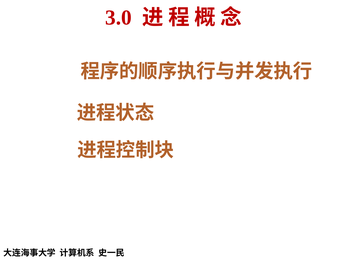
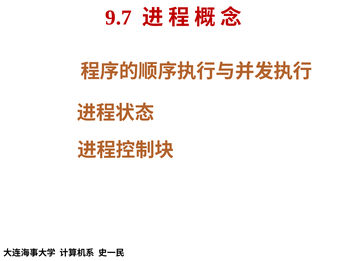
3.0: 3.0 -> 9.7
